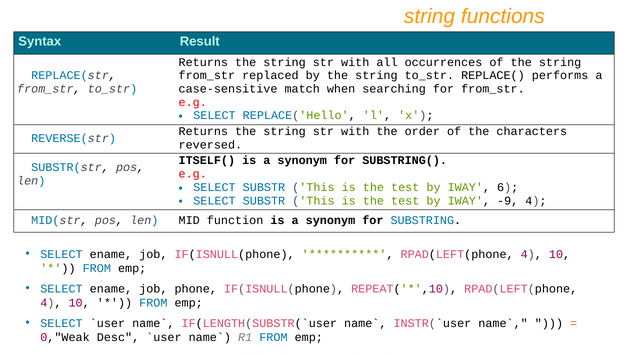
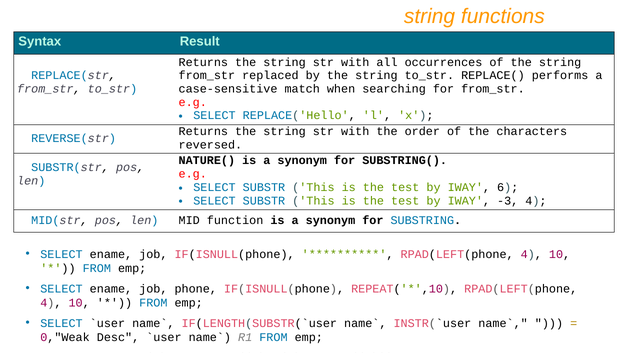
ITSELF(: ITSELF( -> NATURE(
-9: -9 -> -3
